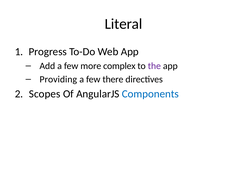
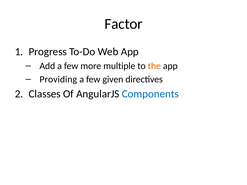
Literal: Literal -> Factor
complex: complex -> multiple
the colour: purple -> orange
there: there -> given
Scopes: Scopes -> Classes
